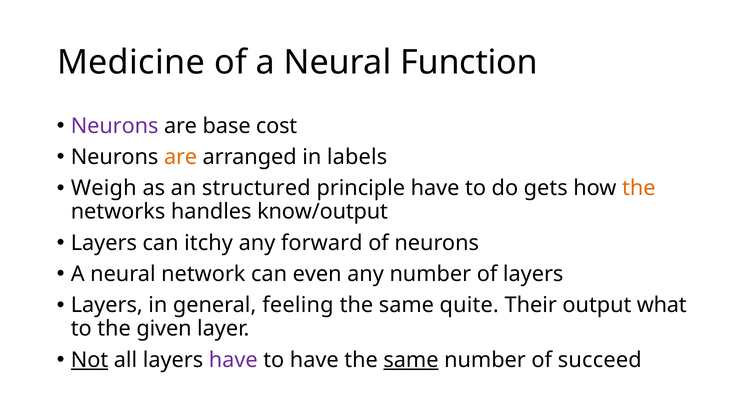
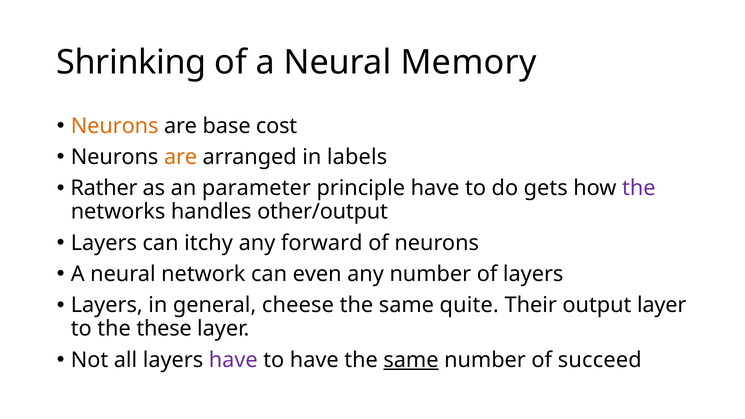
Medicine: Medicine -> Shrinking
Function: Function -> Memory
Neurons at (115, 126) colour: purple -> orange
Weigh: Weigh -> Rather
structured: structured -> parameter
the at (639, 188) colour: orange -> purple
know/output: know/output -> other/output
feeling: feeling -> cheese
output what: what -> layer
given: given -> these
Not underline: present -> none
